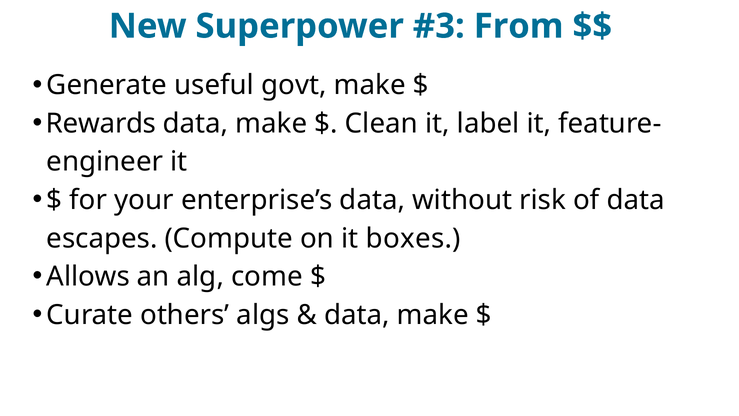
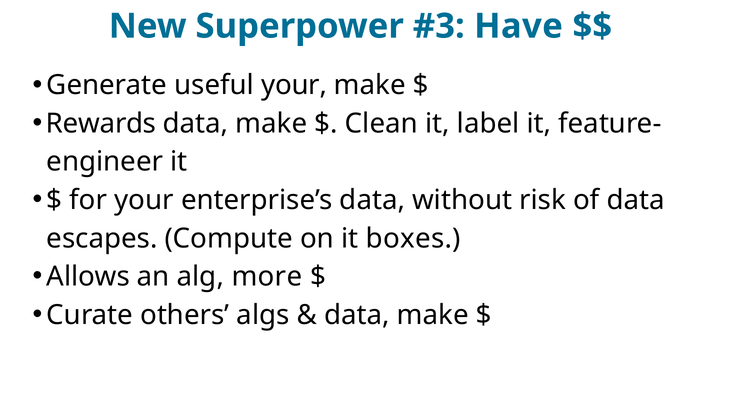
From: From -> Have
useful govt: govt -> your
come: come -> more
